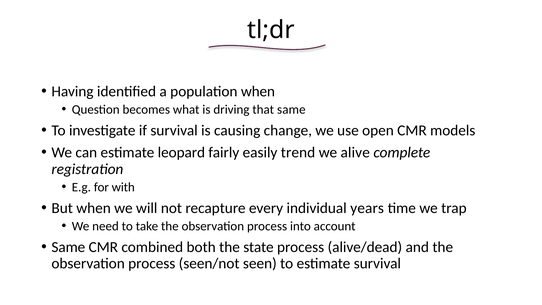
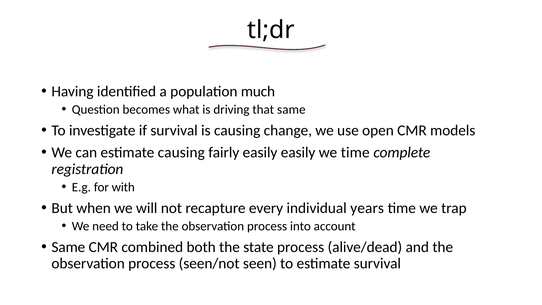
population when: when -> much
estimate leopard: leopard -> causing
easily trend: trend -> easily
we alive: alive -> time
